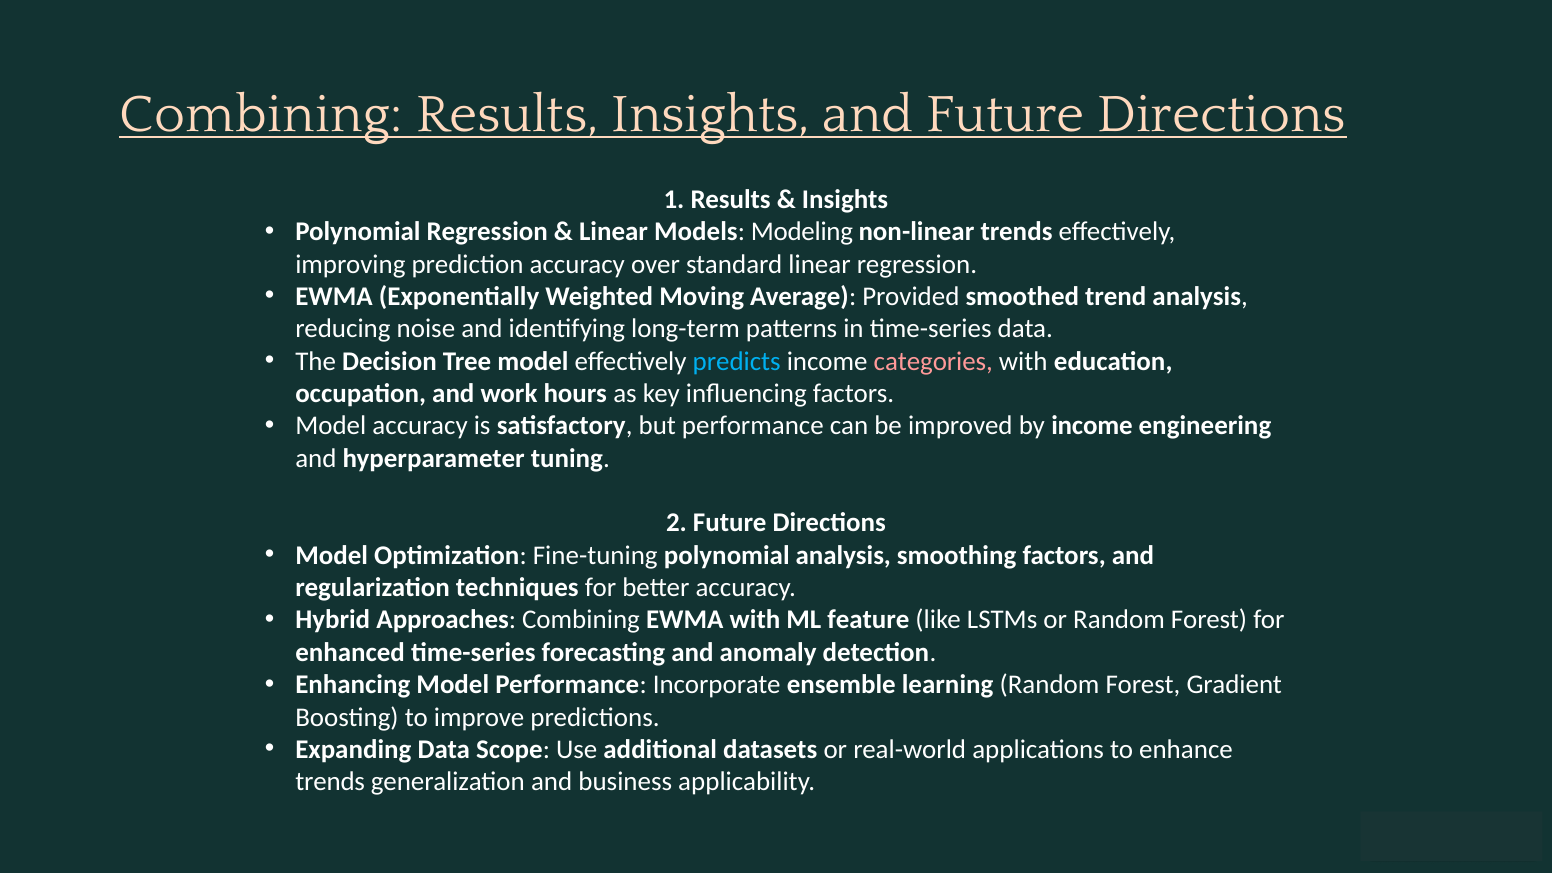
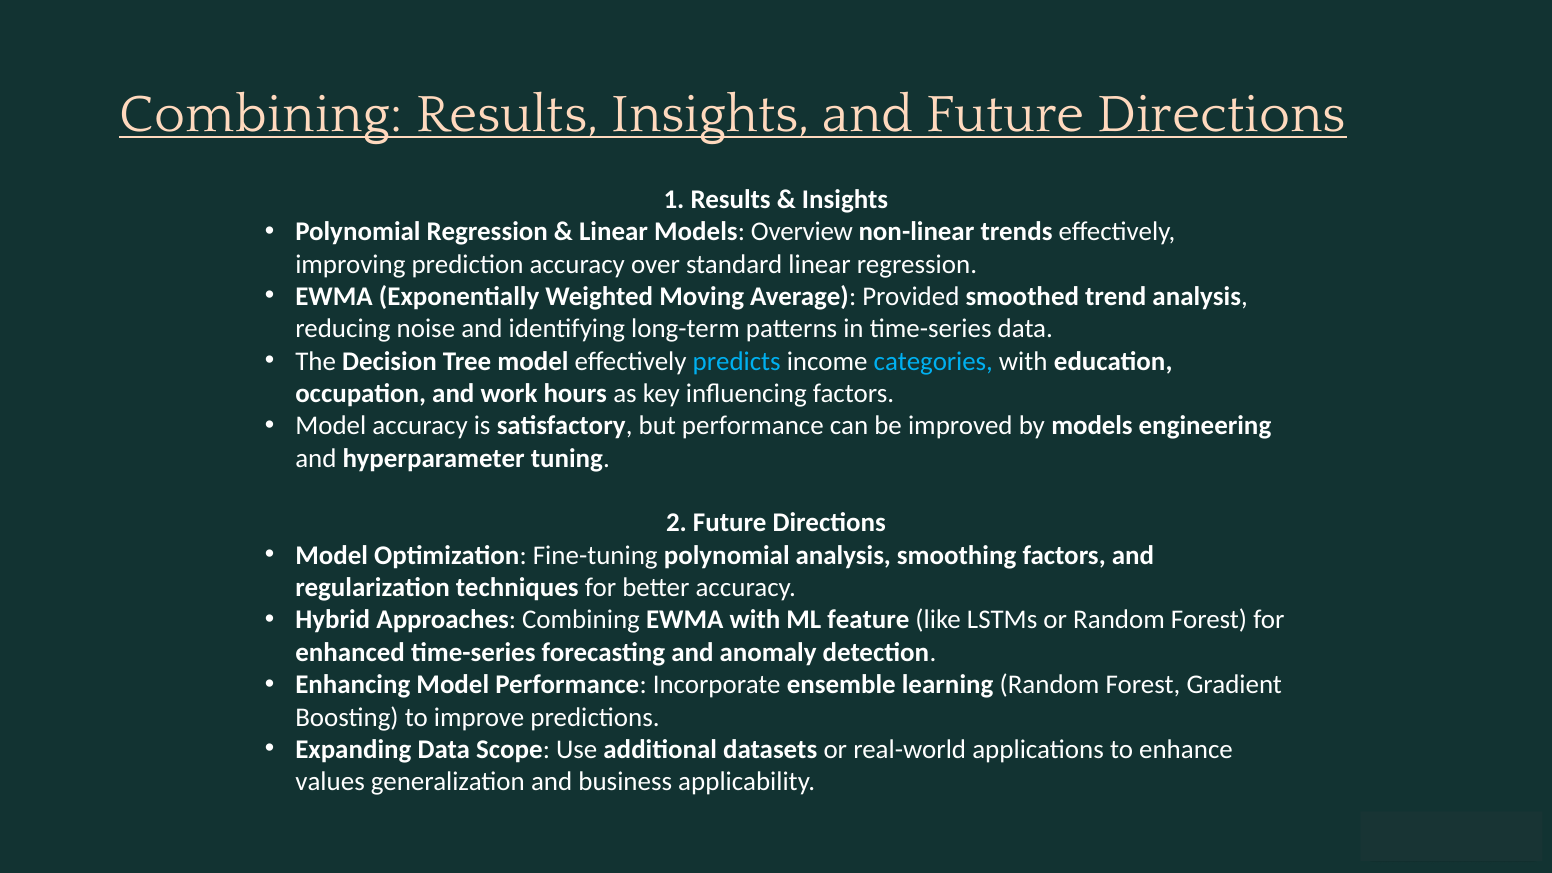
Modeling: Modeling -> Overview
categories colour: pink -> light blue
by income: income -> models
trends at (330, 782): trends -> values
